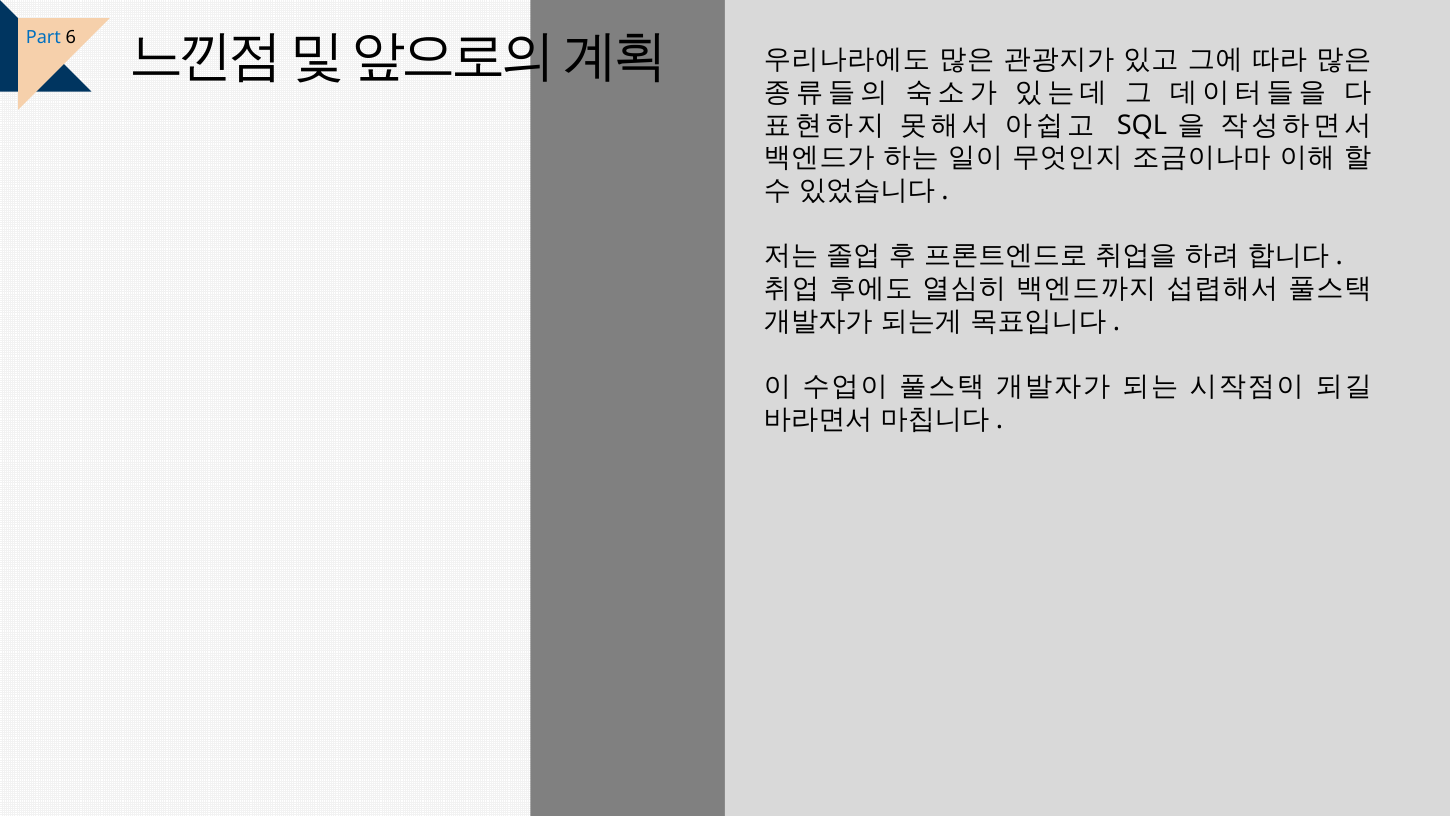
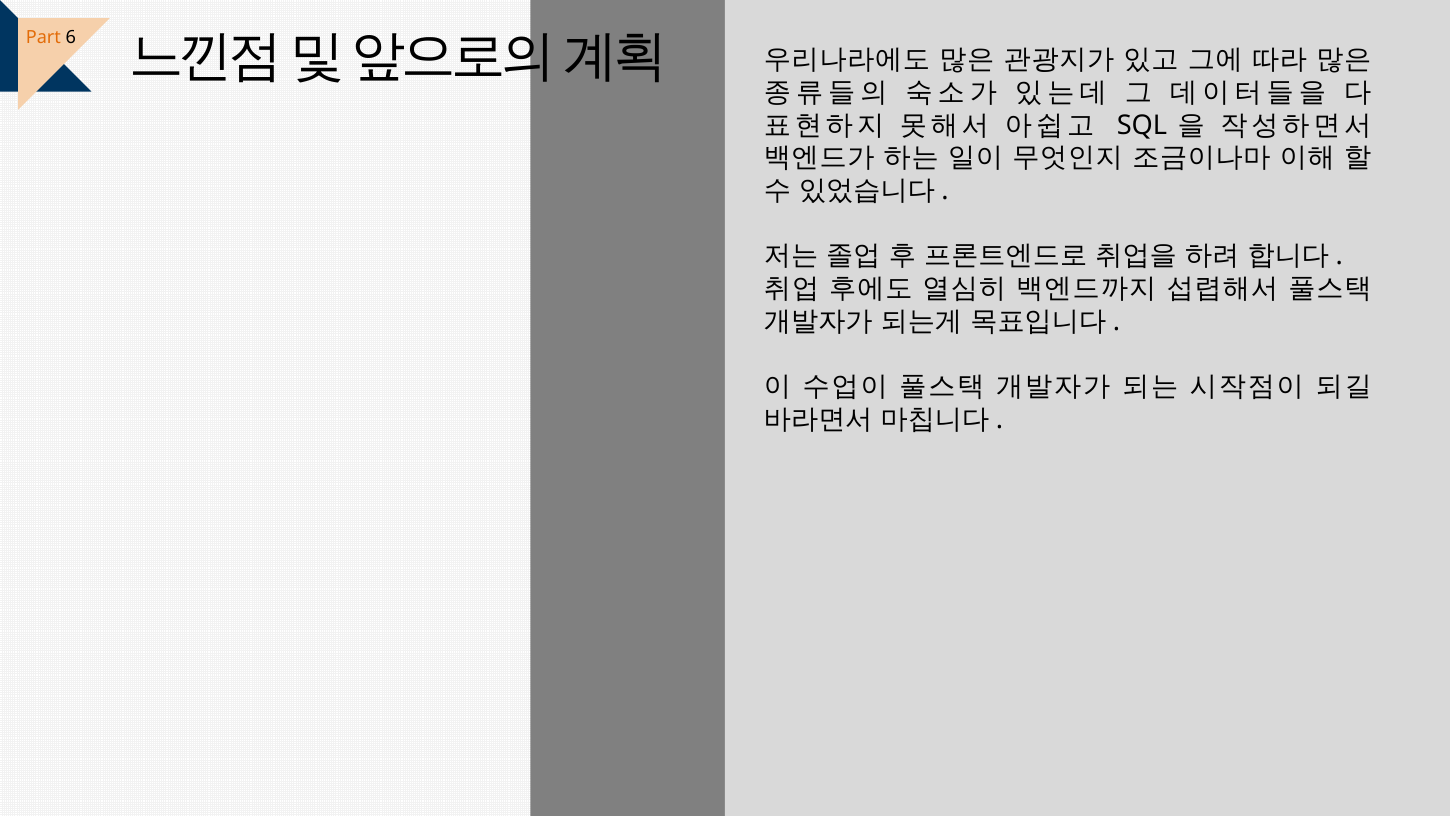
Part colour: blue -> orange
